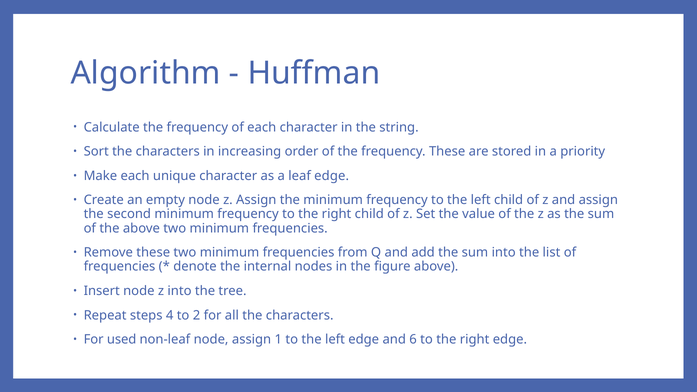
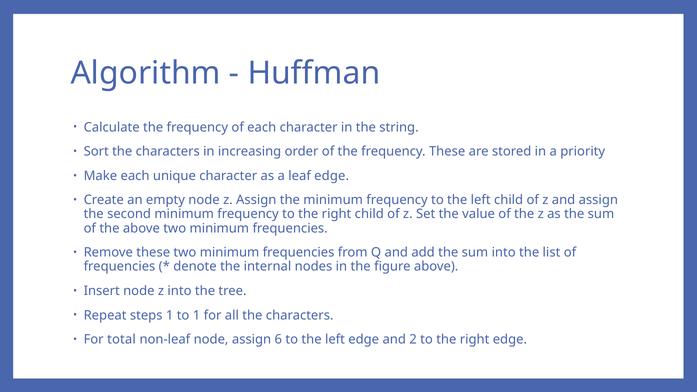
steps 4: 4 -> 1
to 2: 2 -> 1
used: used -> total
1: 1 -> 6
6: 6 -> 2
